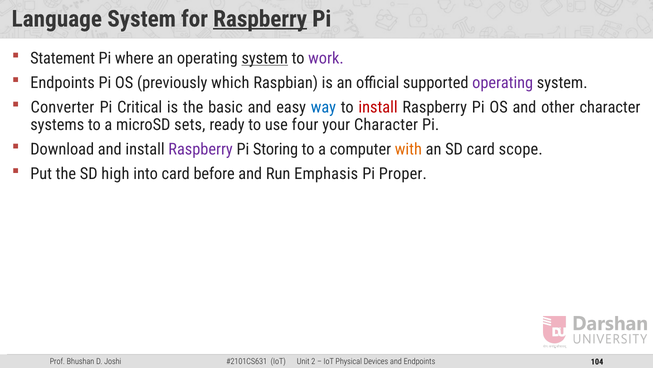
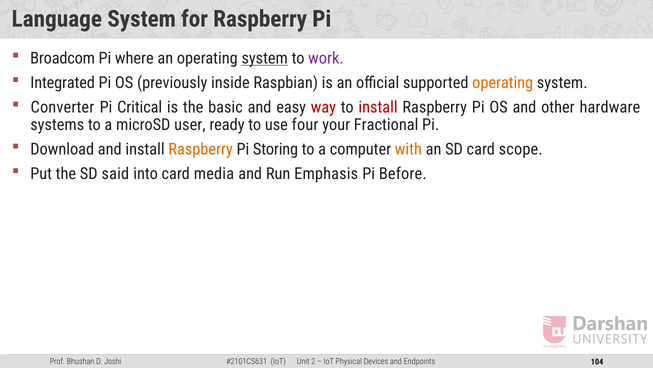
Raspberry at (260, 19) underline: present -> none
Statement: Statement -> Broadcom
Endpoints at (63, 83): Endpoints -> Integrated
which: which -> inside
operating at (503, 83) colour: purple -> orange
way colour: blue -> red
other character: character -> hardware
sets: sets -> user
your Character: Character -> Fractional
Raspberry at (201, 149) colour: purple -> orange
high: high -> said
before: before -> media
Proper: Proper -> Before
